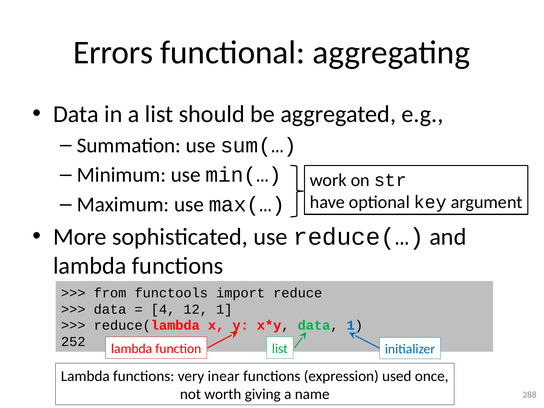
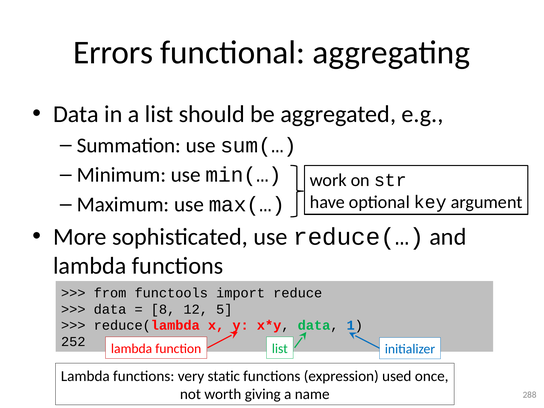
4: 4 -> 8
12 1: 1 -> 5
inear: inear -> static
